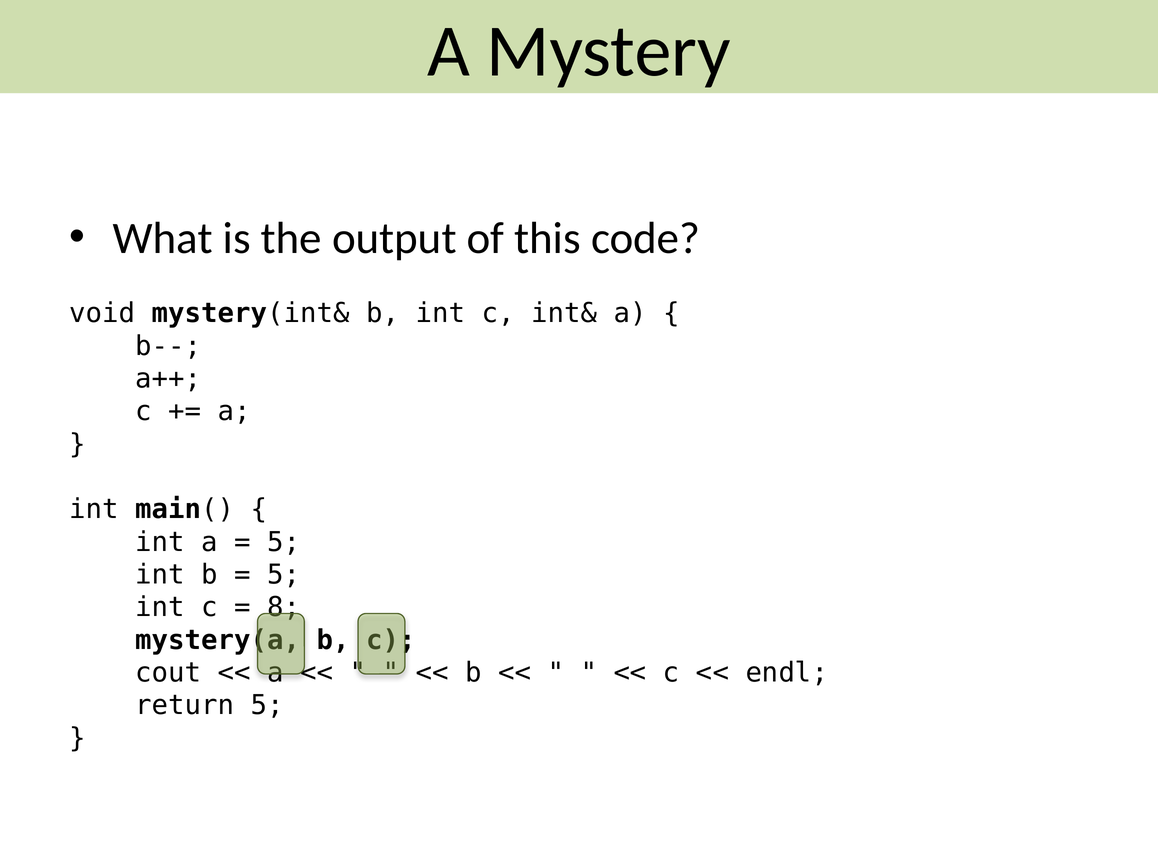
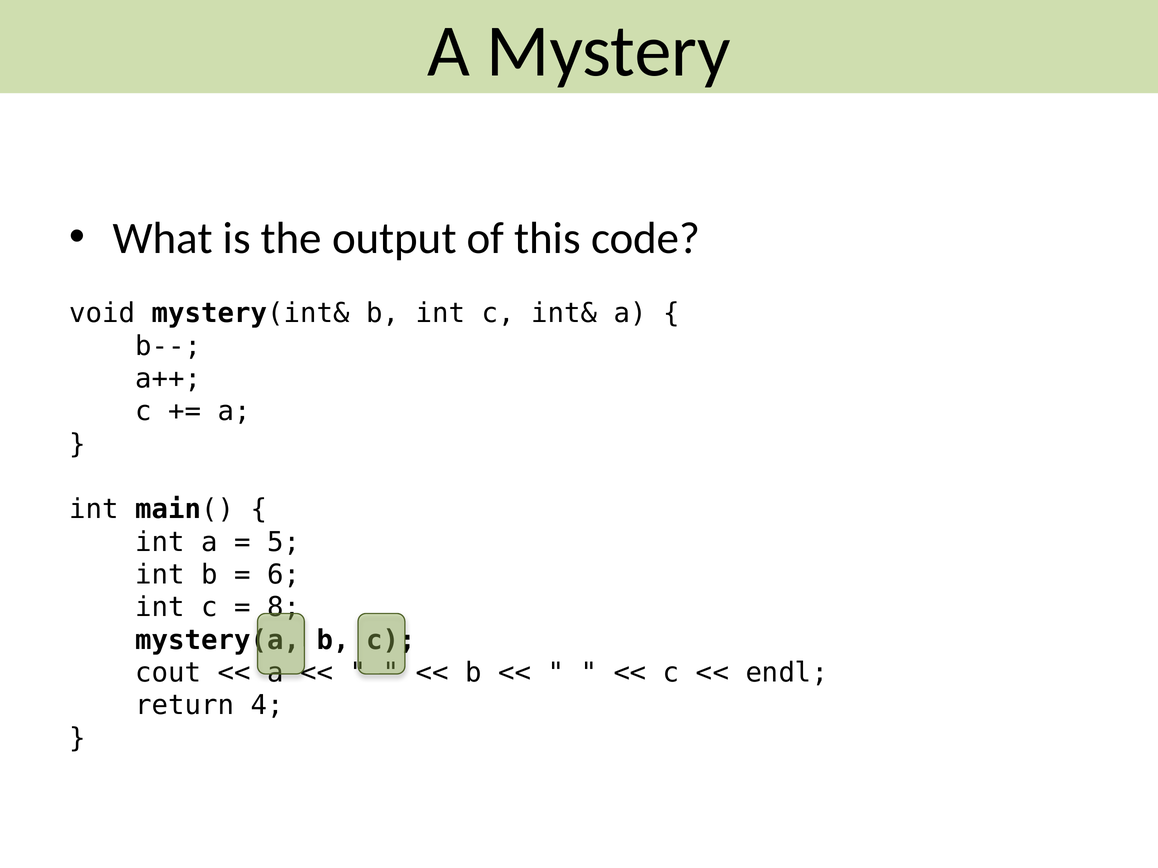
5 at (284, 575): 5 -> 6
return 5: 5 -> 4
